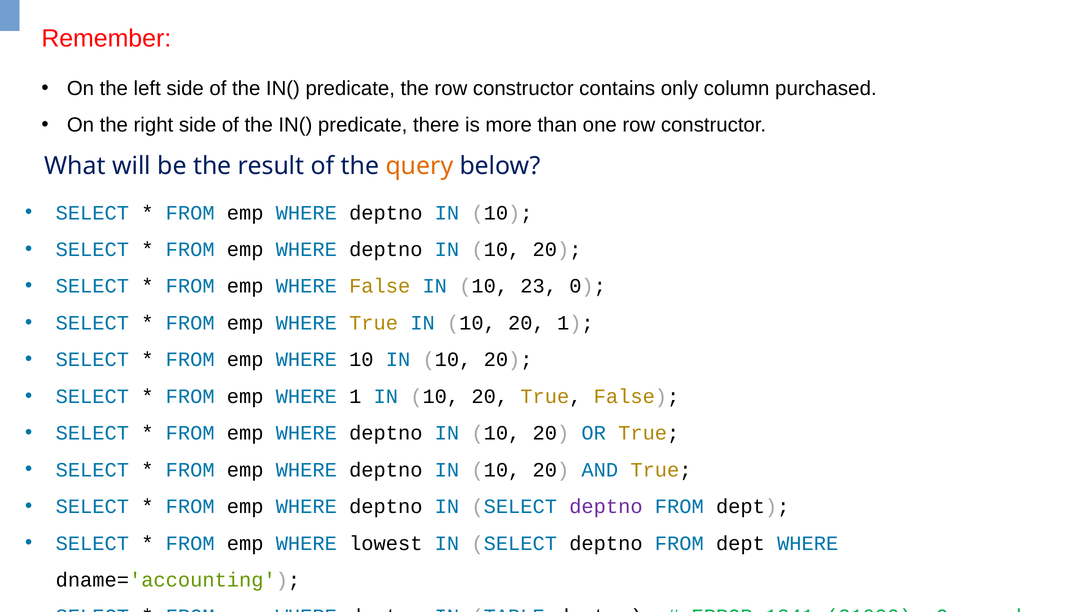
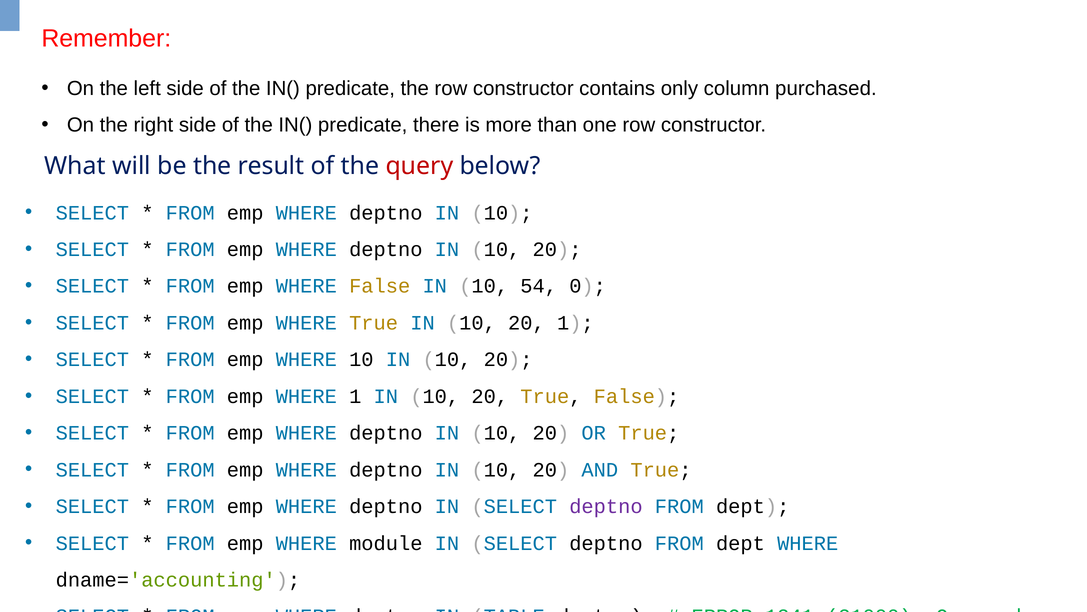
query colour: orange -> red
23: 23 -> 54
lowest: lowest -> module
